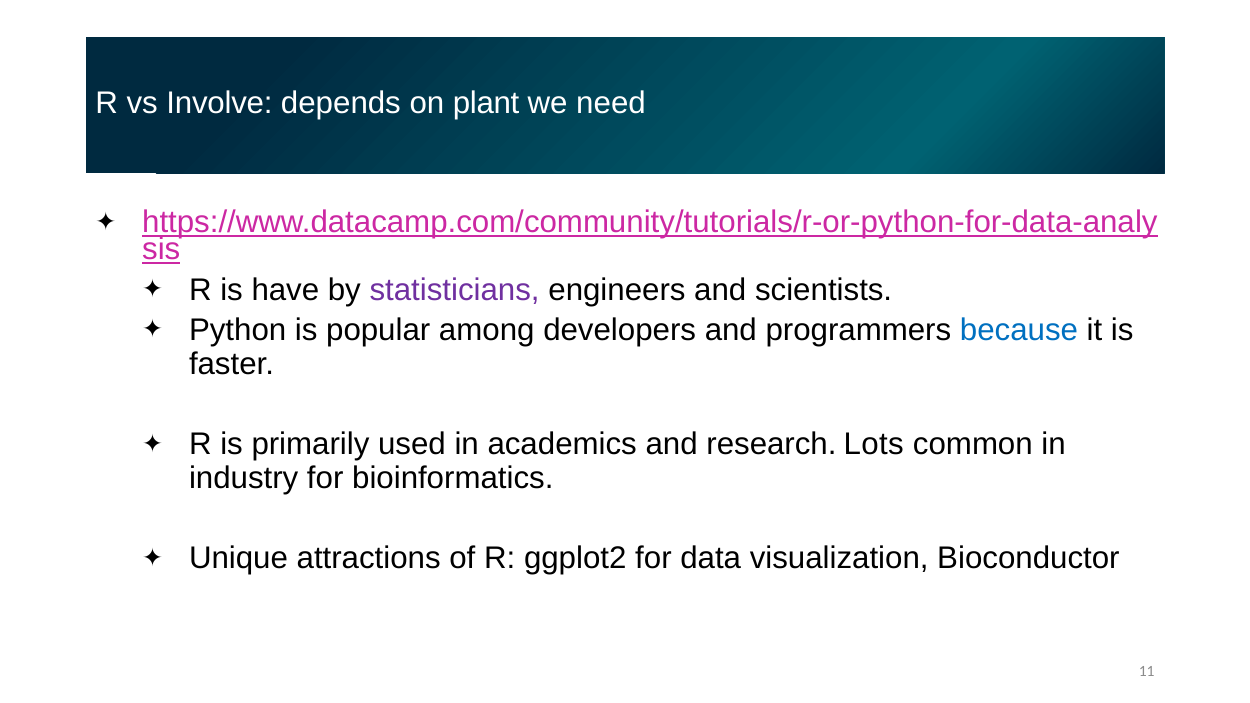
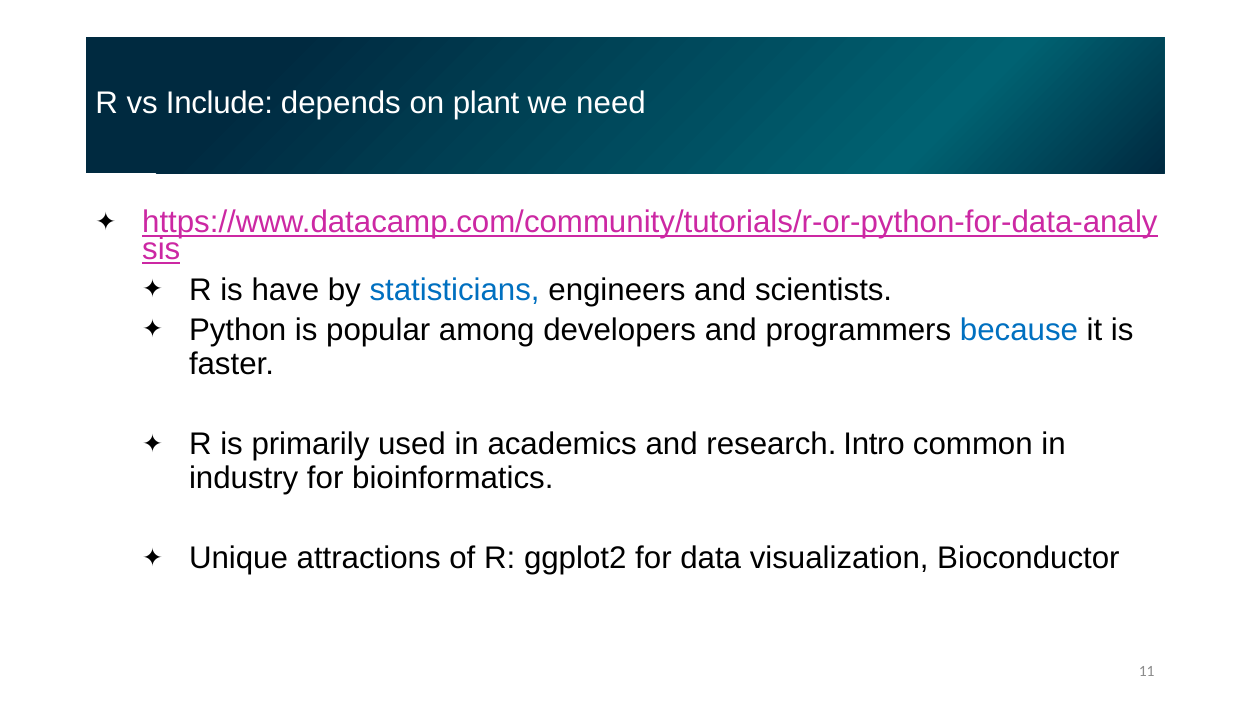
Involve: Involve -> Include
statisticians colour: purple -> blue
Lots: Lots -> Intro
